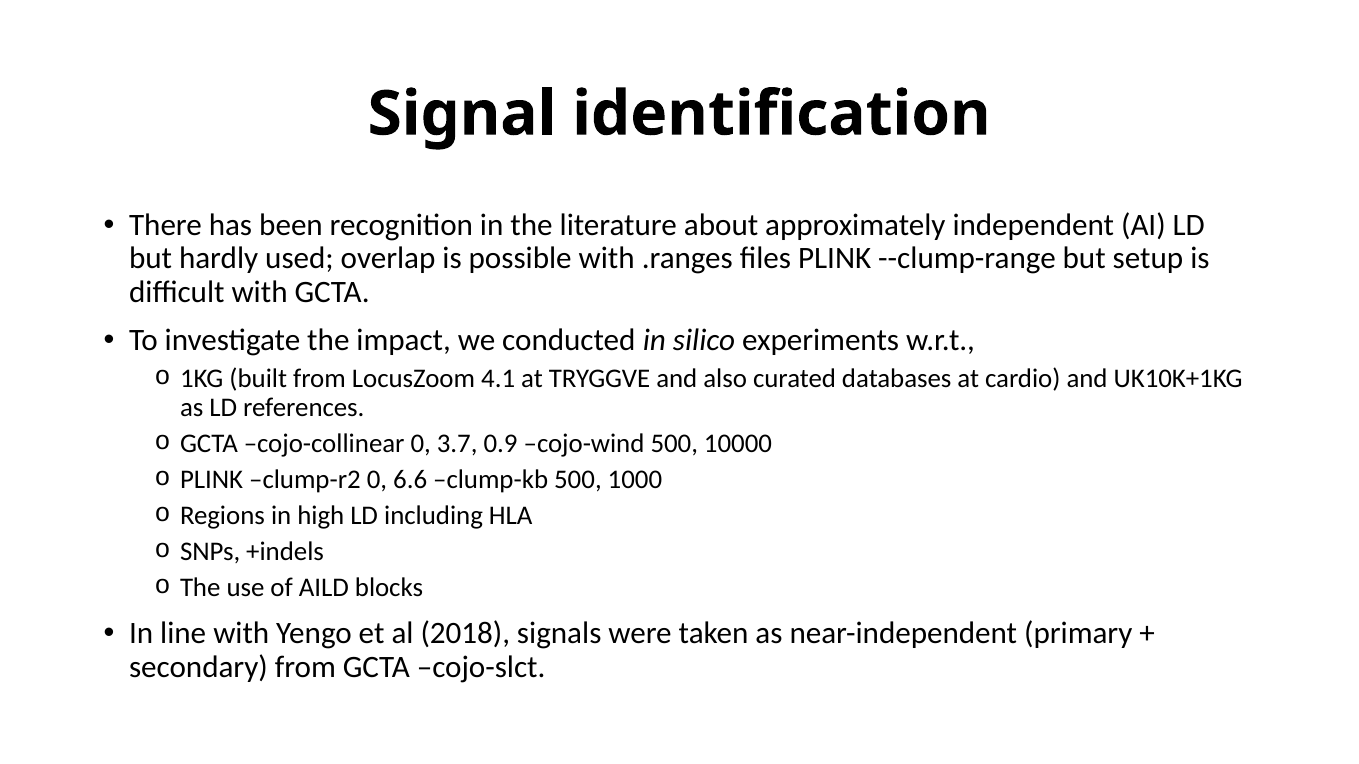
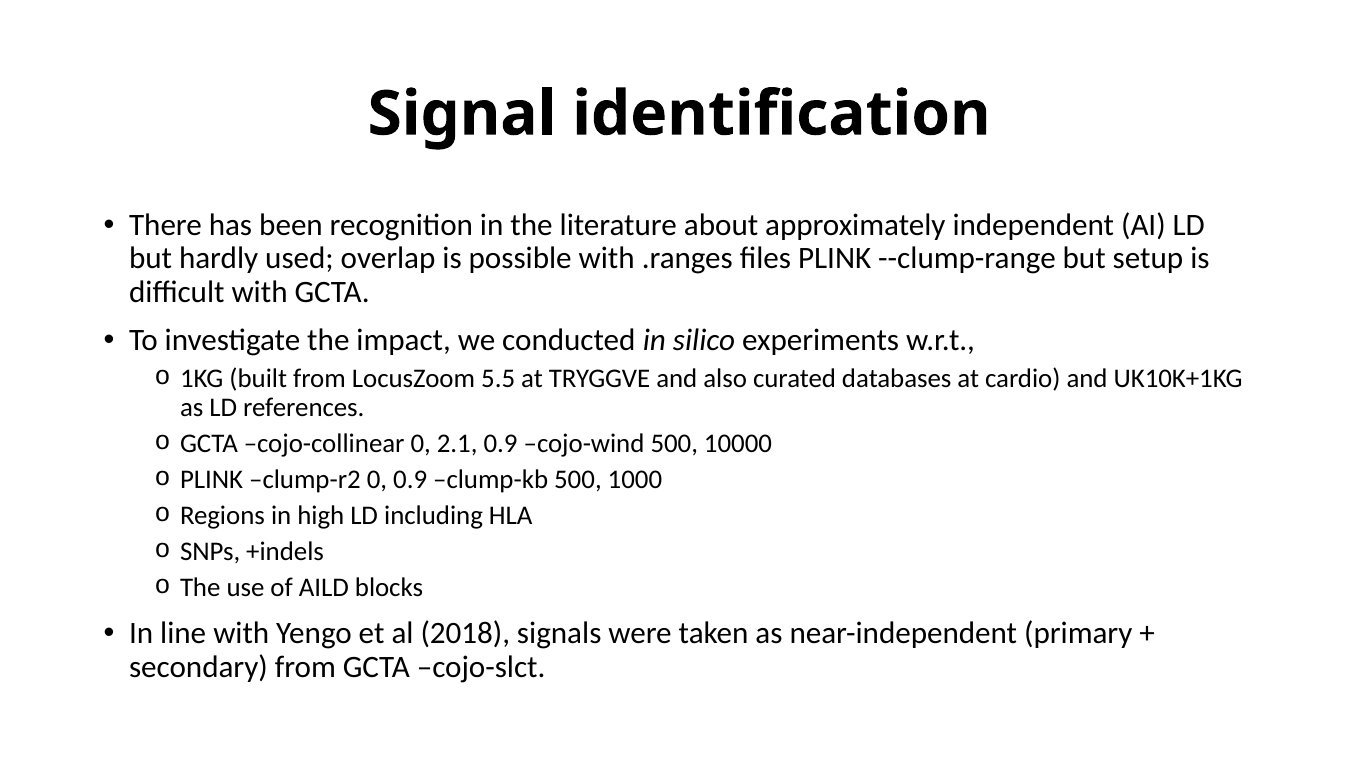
4.1: 4.1 -> 5.5
3.7: 3.7 -> 2.1
0 6.6: 6.6 -> 0.9
